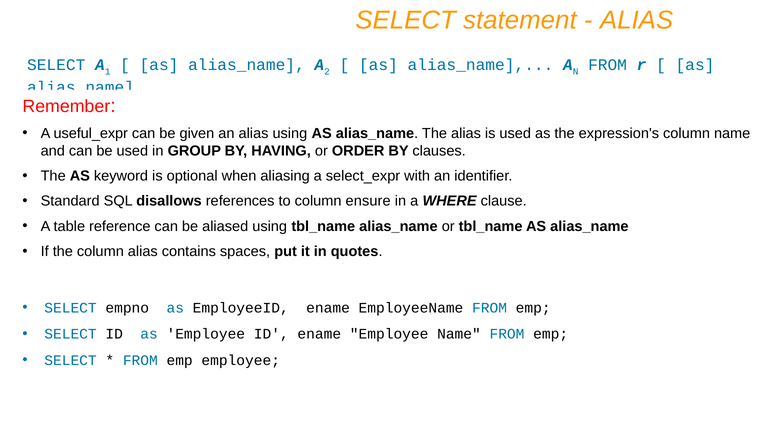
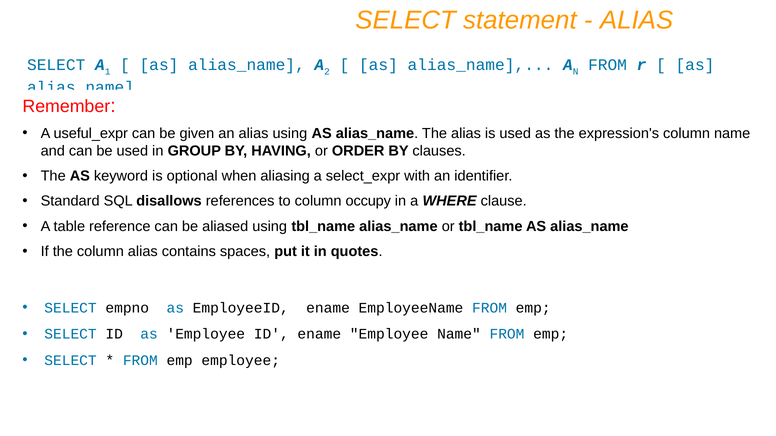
ensure: ensure -> occupy
